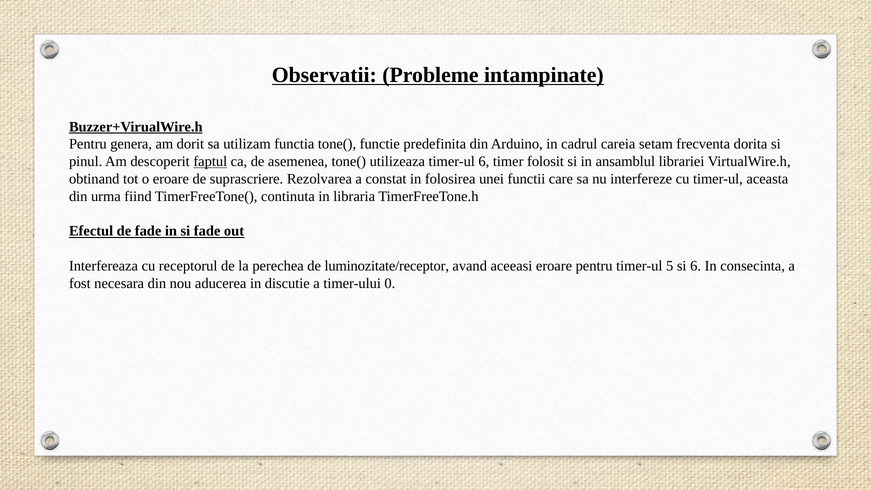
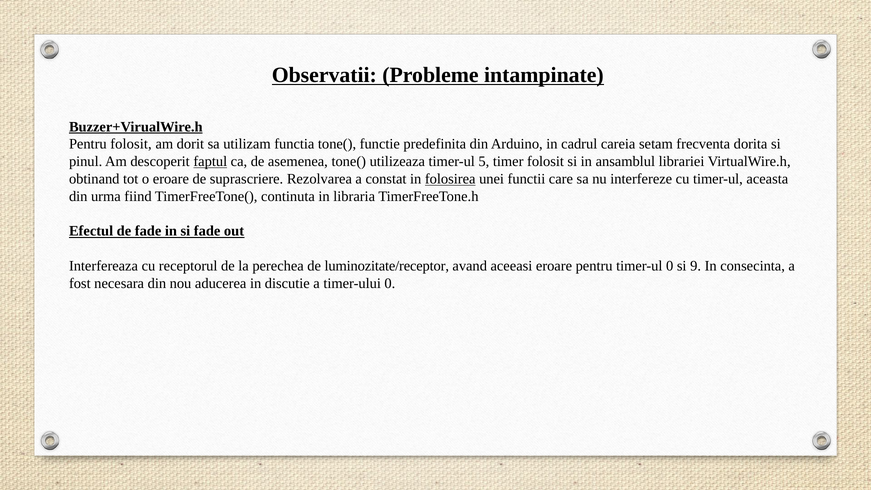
Pentru genera: genera -> folosit
timer-ul 6: 6 -> 5
folosirea underline: none -> present
timer-ul 5: 5 -> 0
si 6: 6 -> 9
